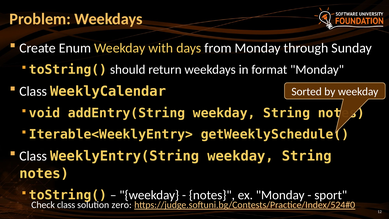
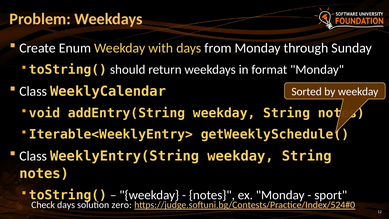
Check class: class -> days
